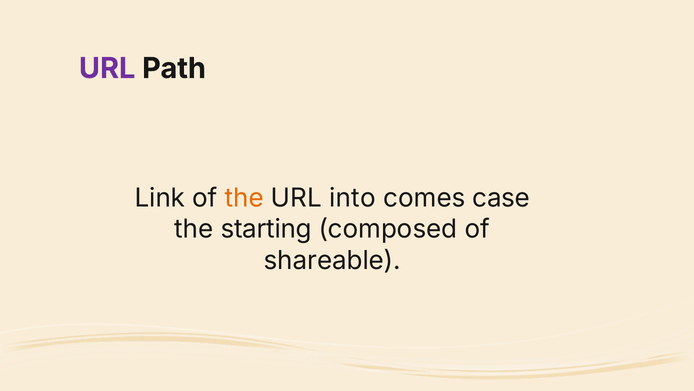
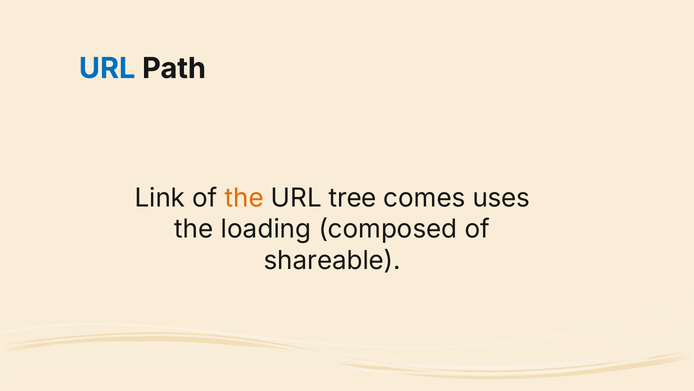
URL at (107, 68) colour: purple -> blue
into: into -> tree
case: case -> uses
starting: starting -> loading
